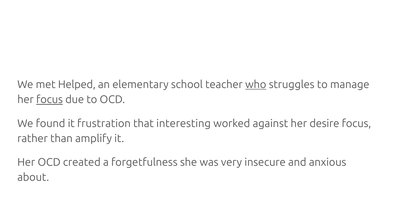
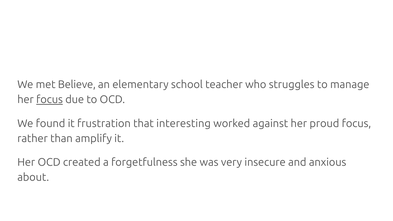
Helped: Helped -> Believe
who underline: present -> none
desire: desire -> proud
